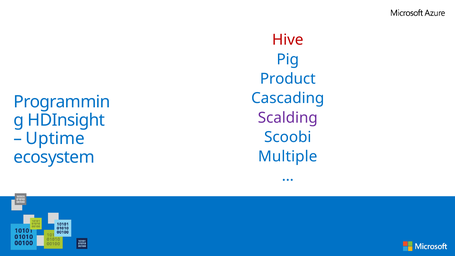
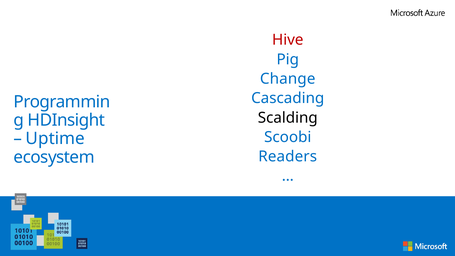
Product: Product -> Change
Scalding colour: purple -> black
Multiple: Multiple -> Readers
